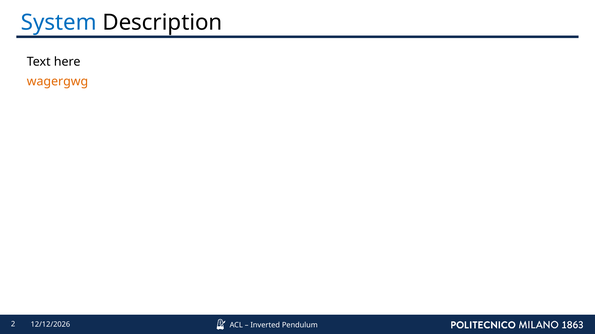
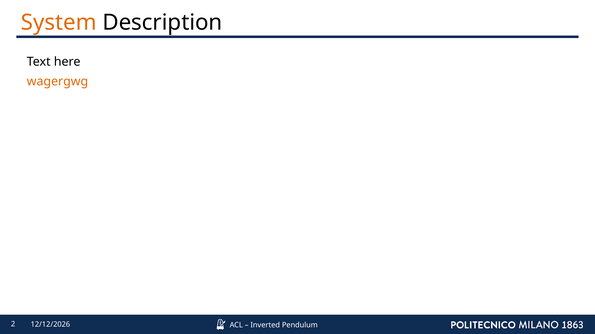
System colour: blue -> orange
